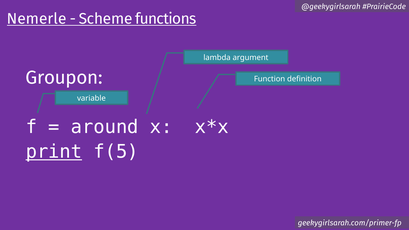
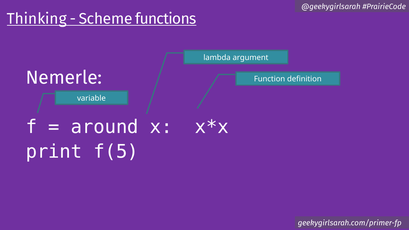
Nemerle: Nemerle -> Thinking
Groupon: Groupon -> Nemerle
print underline: present -> none
